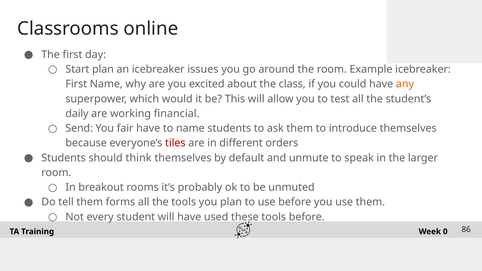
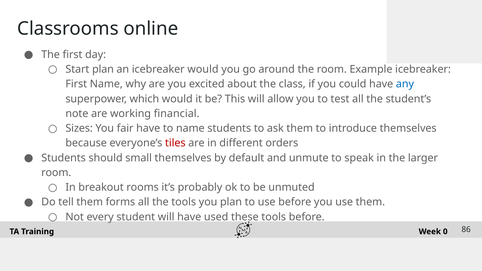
icebreaker issues: issues -> would
any colour: orange -> blue
daily: daily -> note
Send: Send -> Sizes
think: think -> small
